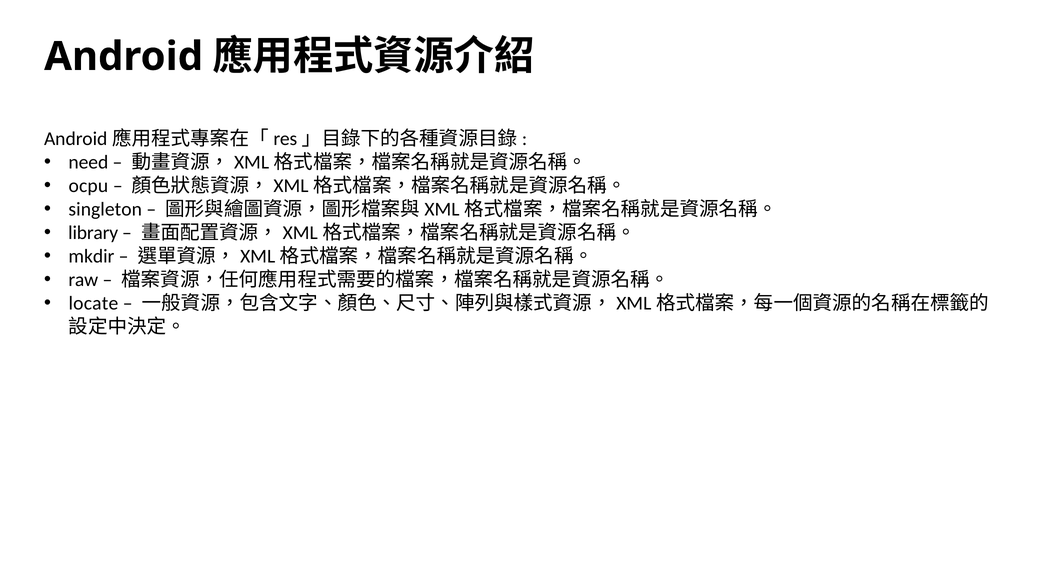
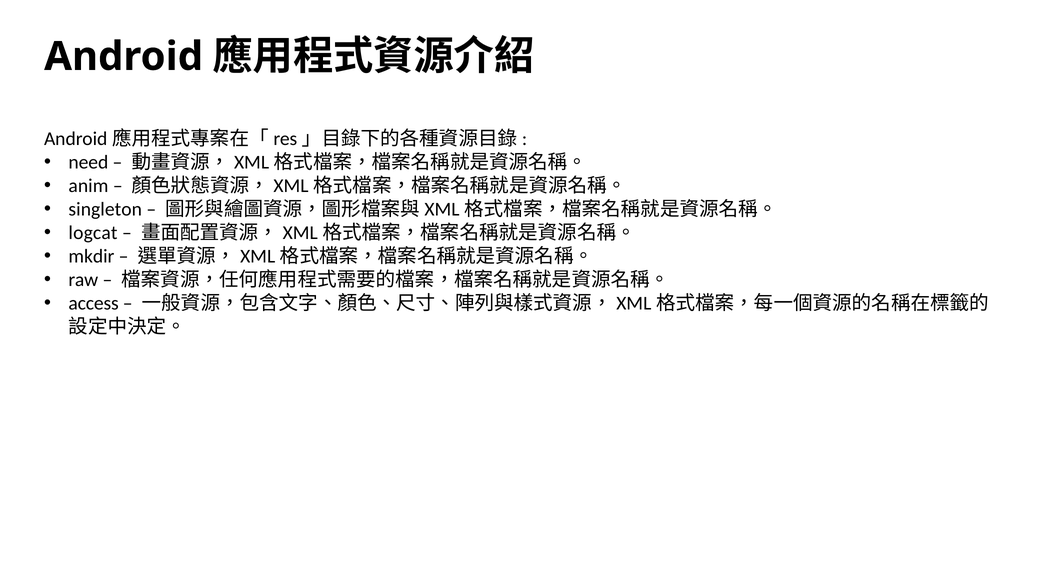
ocpu: ocpu -> anim
library: library -> logcat
locate: locate -> access
